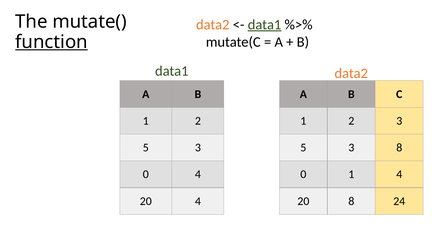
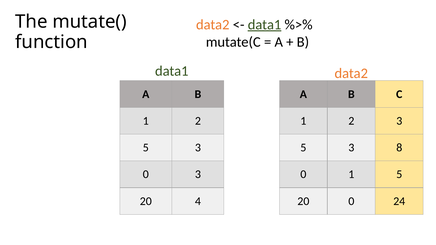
function underline: present -> none
0 4: 4 -> 3
1 4: 4 -> 5
20 8: 8 -> 0
